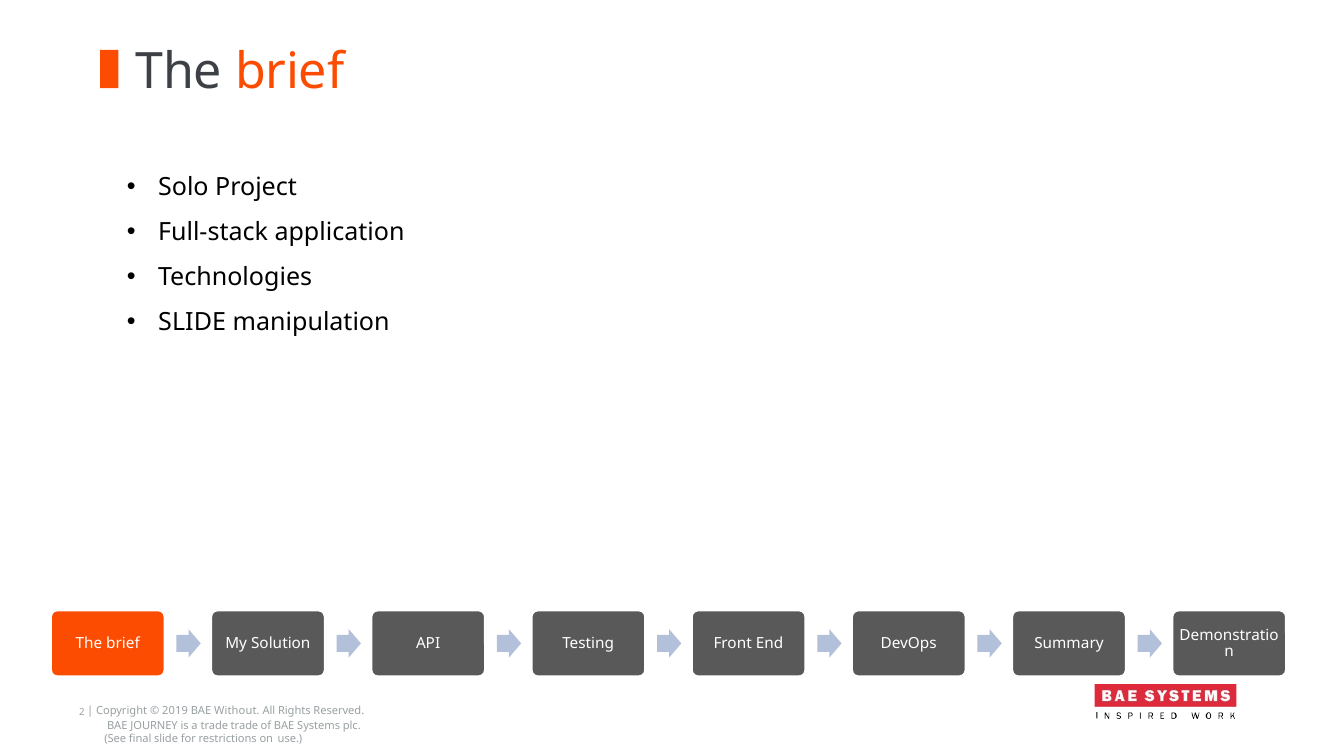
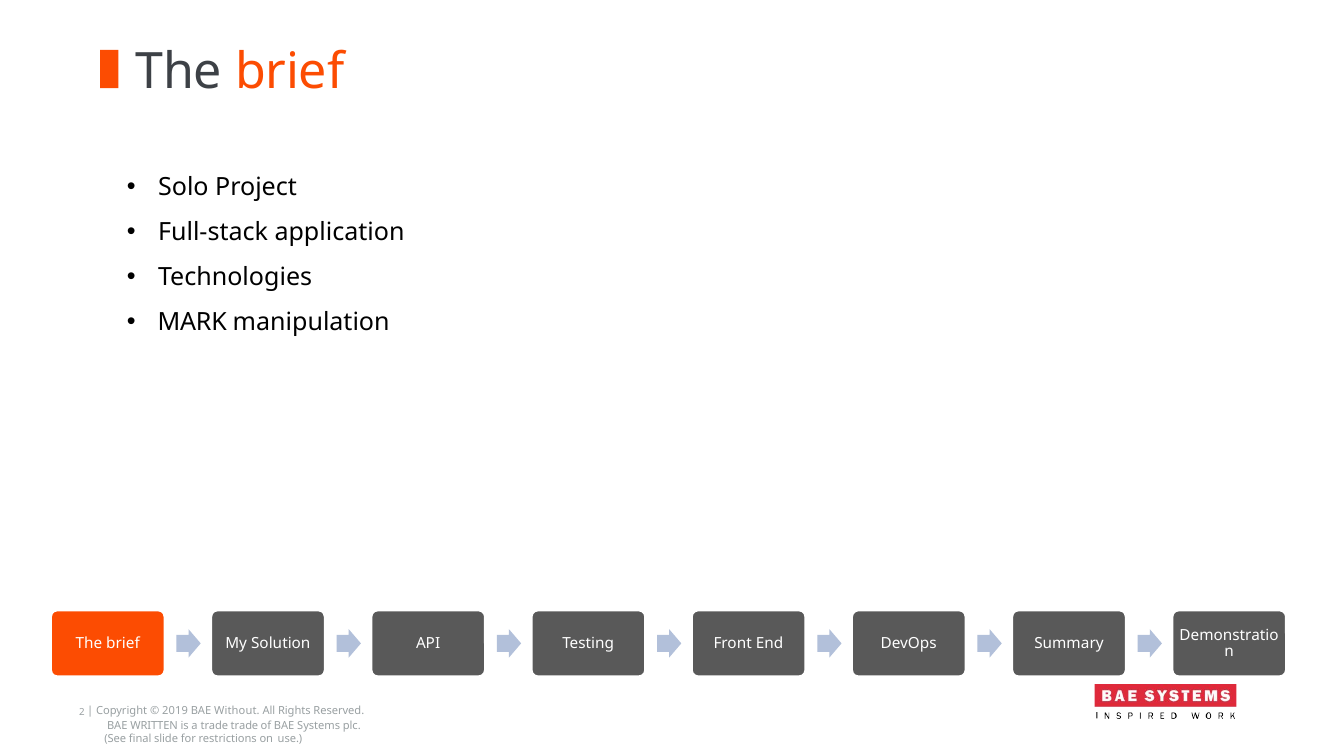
SLIDE at (192, 323): SLIDE -> MARK
JOURNEY: JOURNEY -> WRITTEN
